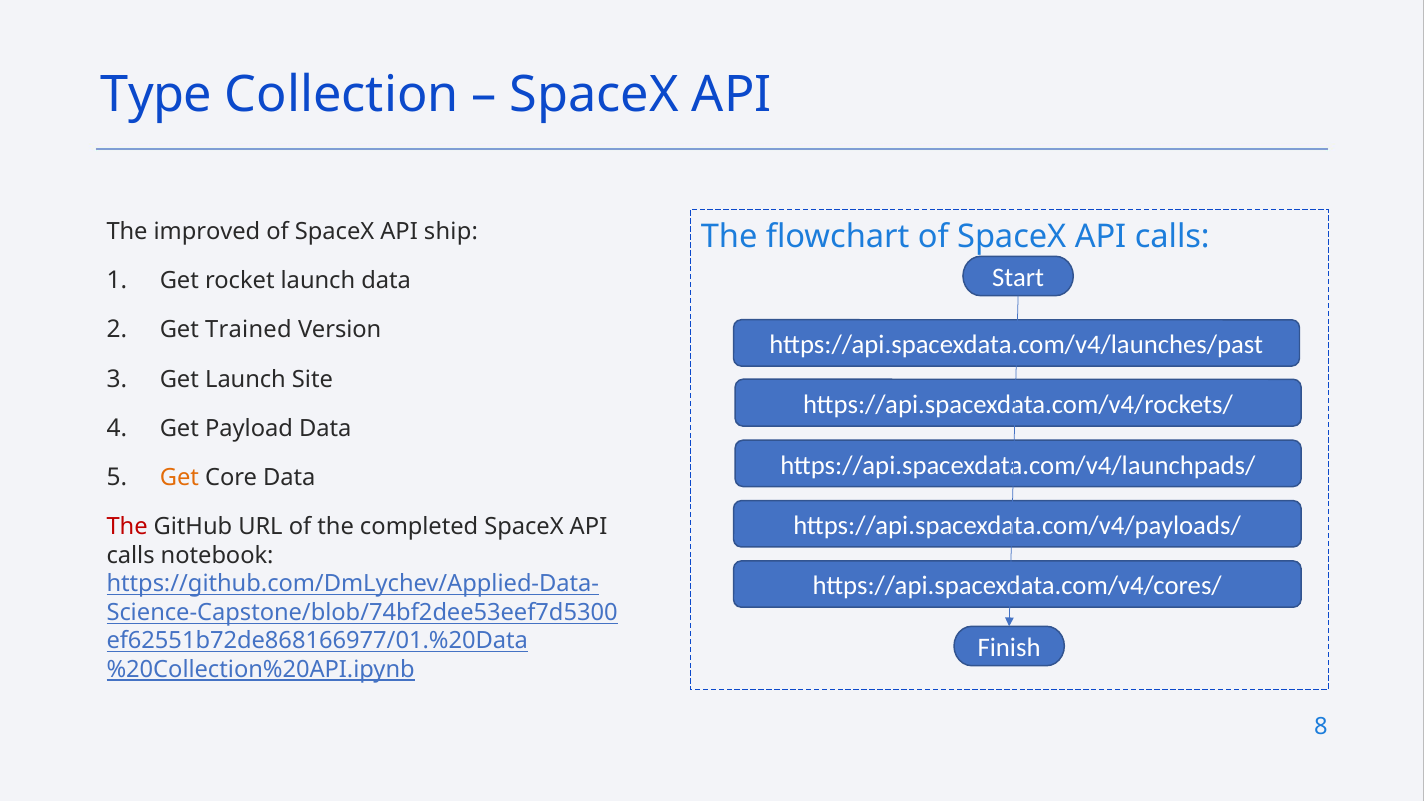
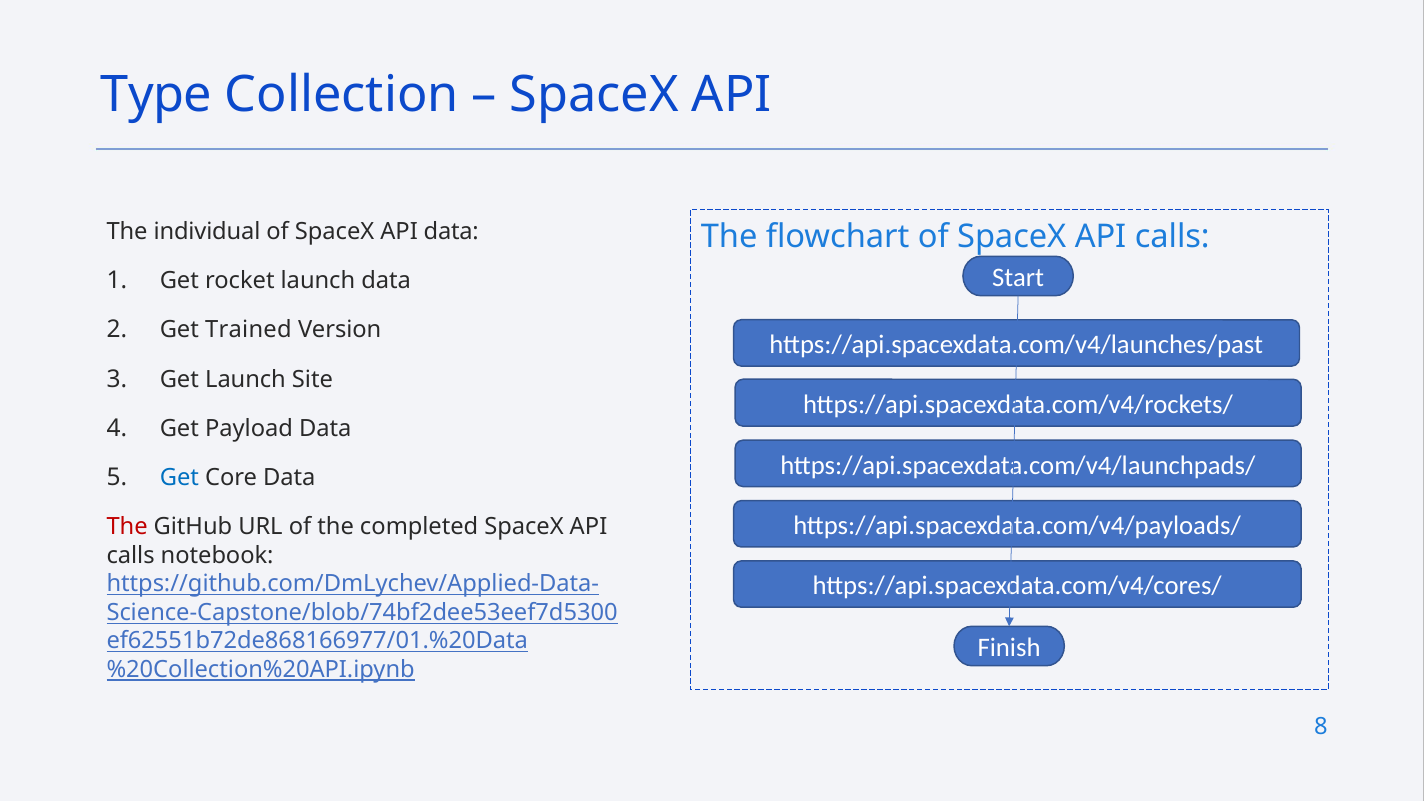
improved: improved -> individual
API ship: ship -> data
Get at (179, 478) colour: orange -> blue
